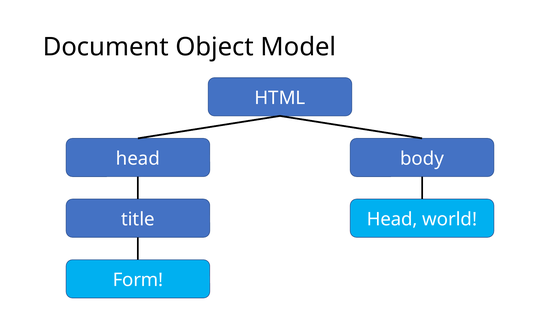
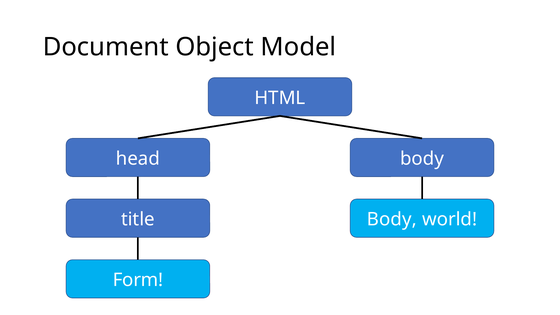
Head at (392, 219): Head -> Body
